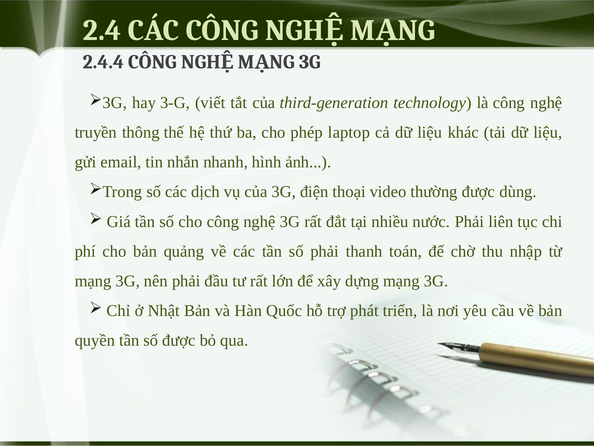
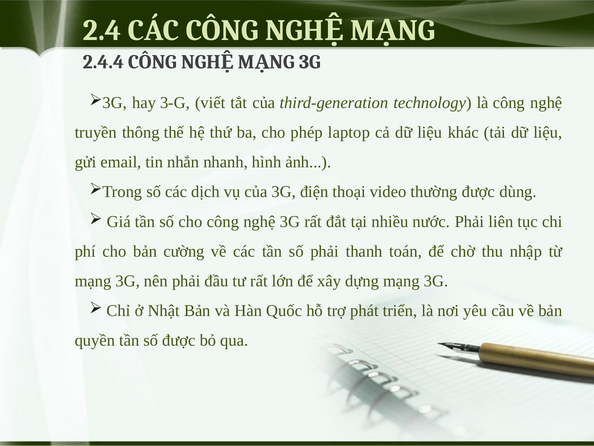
quảng: quảng -> cường
